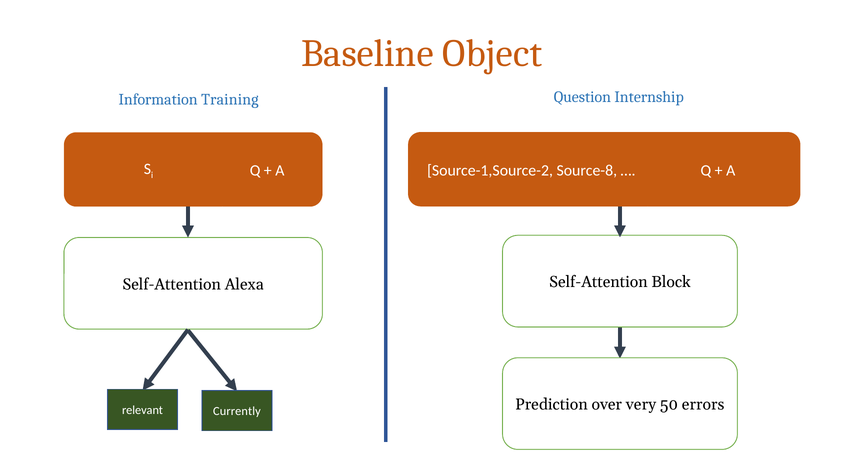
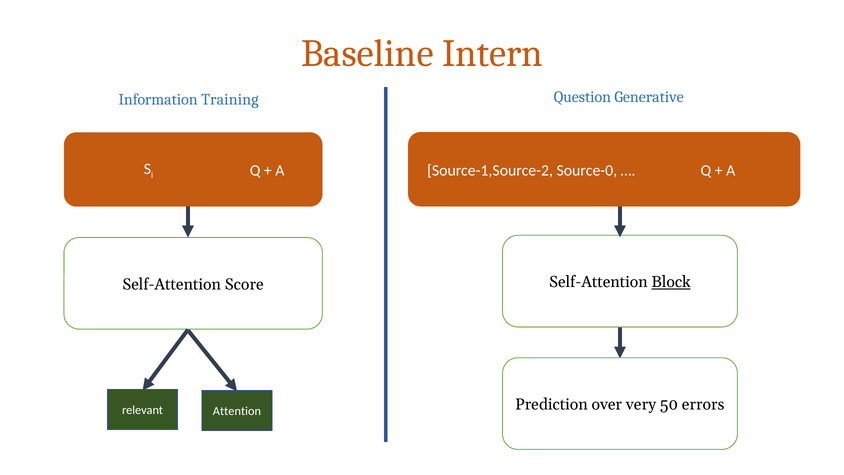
Object: Object -> Intern
Internship: Internship -> Generative
Source-8: Source-8 -> Source-0
Block underline: none -> present
Alexa: Alexa -> Score
Currently: Currently -> Attention
